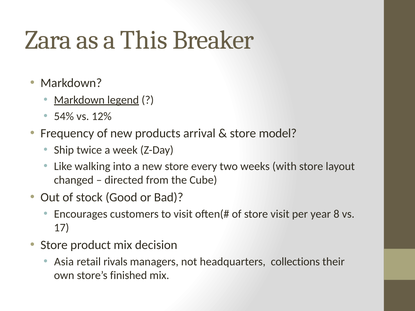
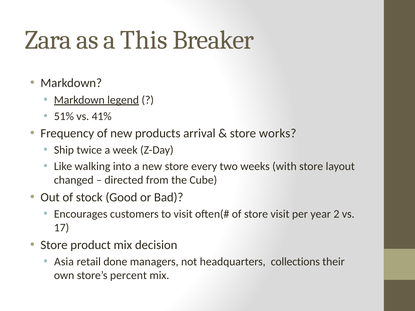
54%: 54% -> 51%
12%: 12% -> 41%
model: model -> works
8: 8 -> 2
rivals: rivals -> done
finished: finished -> percent
